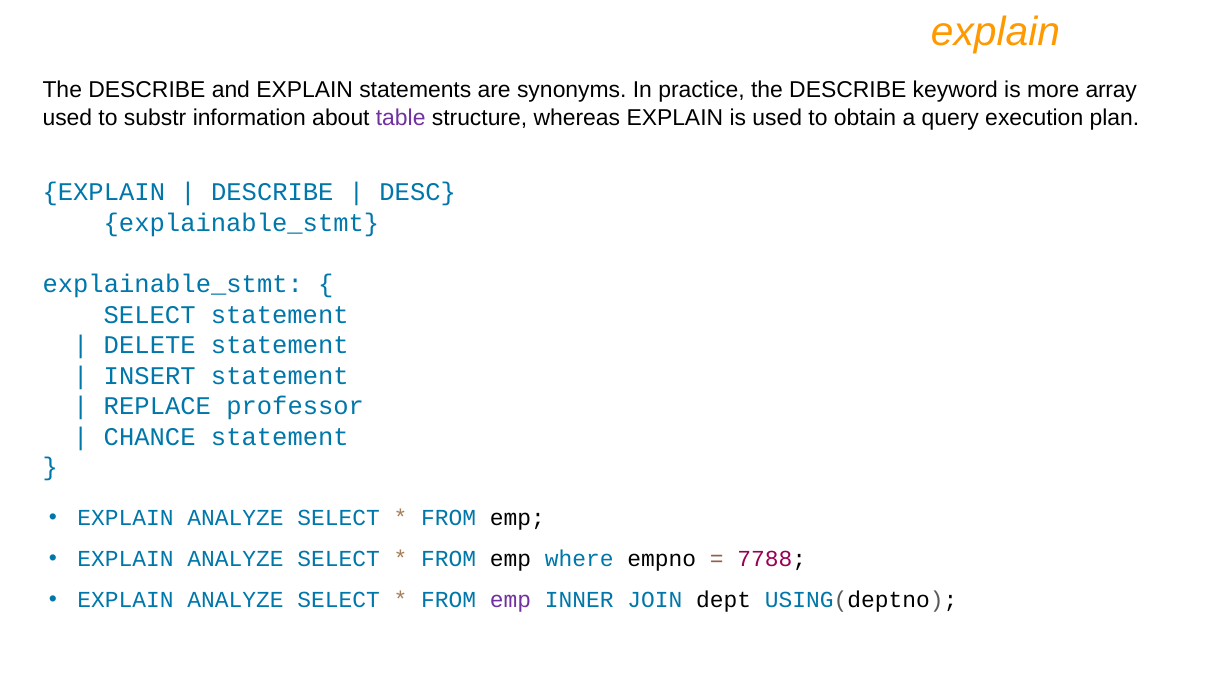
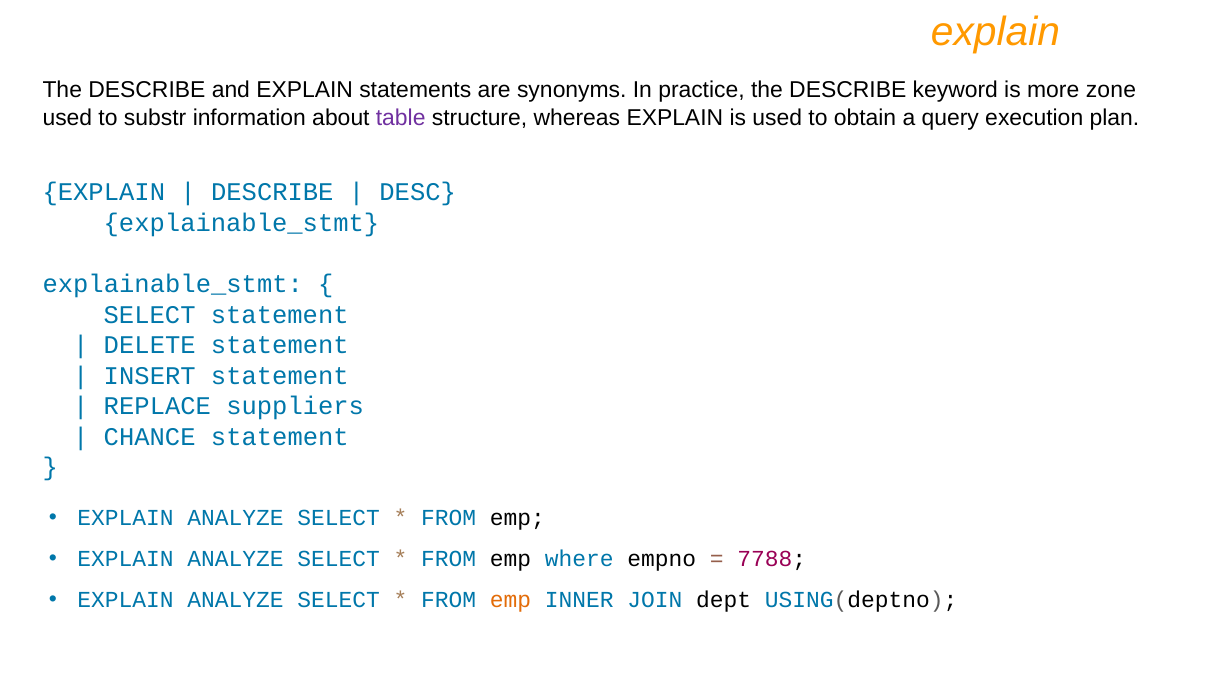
array: array -> zone
professor: professor -> suppliers
emp at (510, 601) colour: purple -> orange
